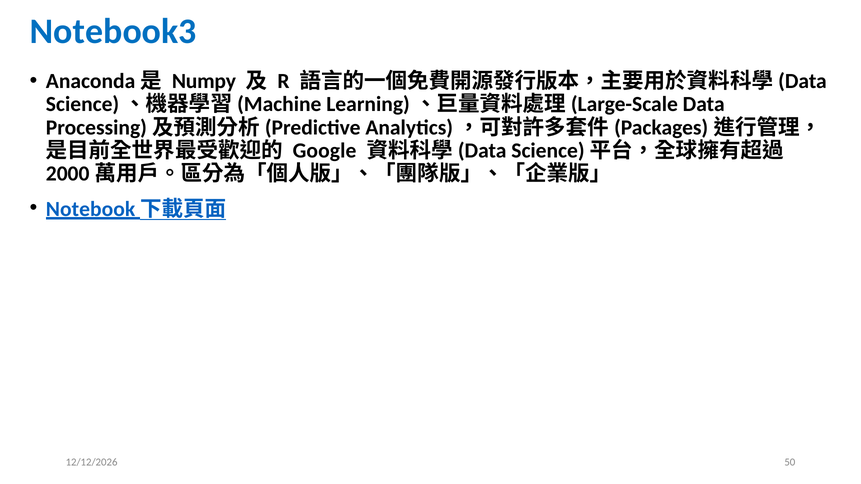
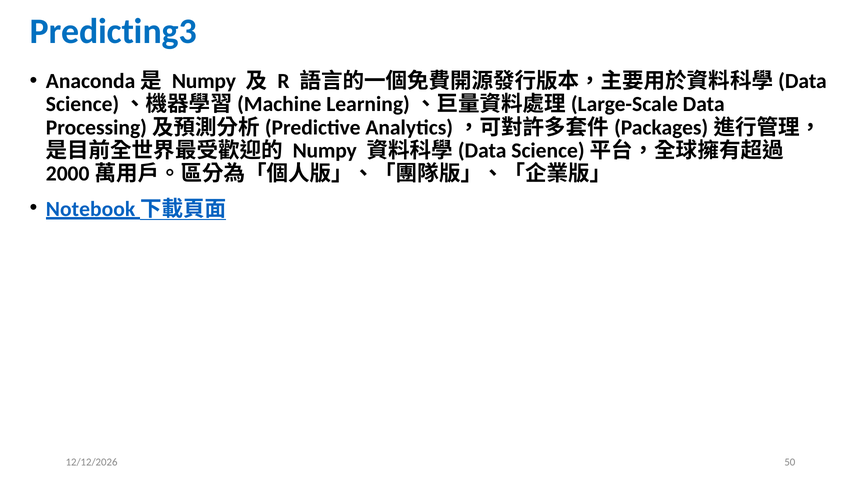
Notebook3: Notebook3 -> Predicting3
Google at (325, 151): Google -> Numpy
